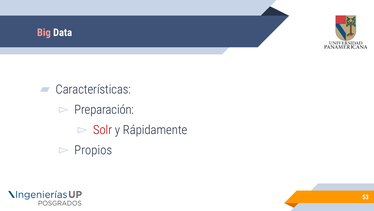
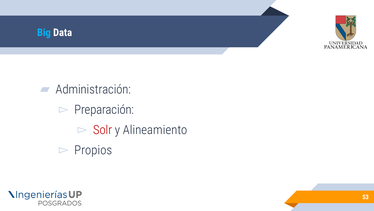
Big colour: pink -> light blue
Características: Características -> Administración
Rápidamente: Rápidamente -> Alineamiento
